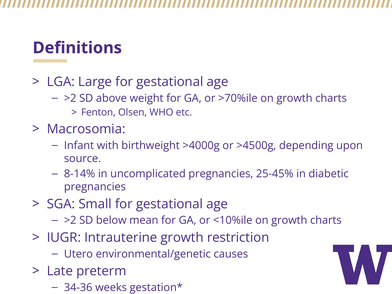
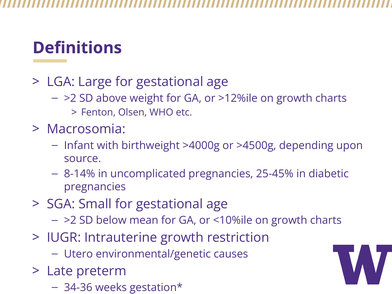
>70%ile: >70%ile -> >12%ile
